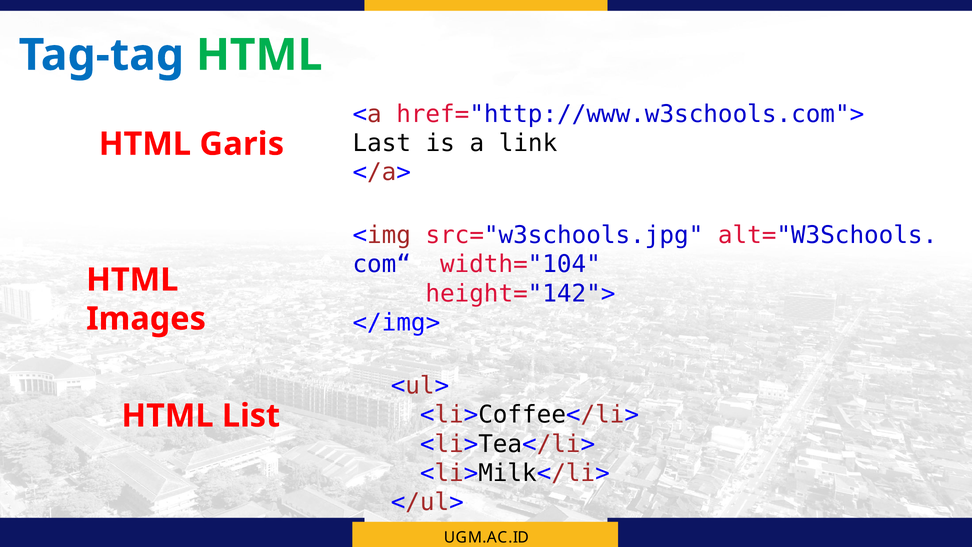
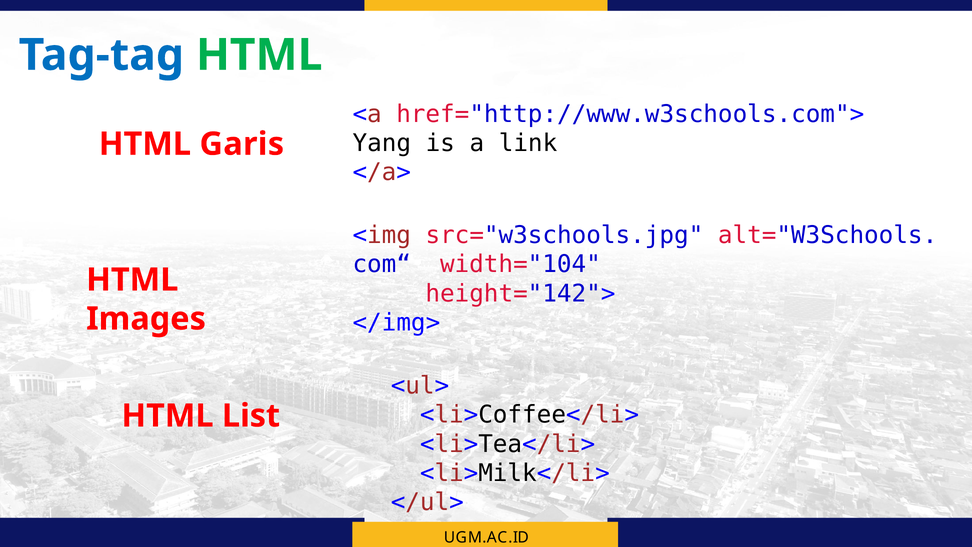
Last: Last -> Yang
